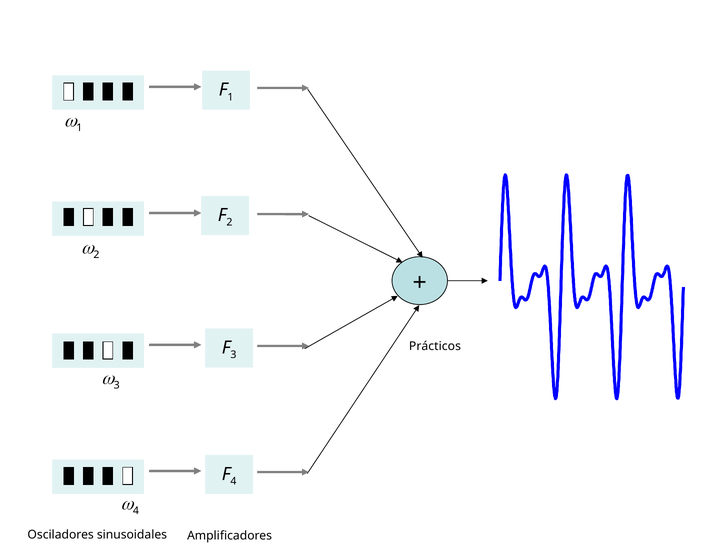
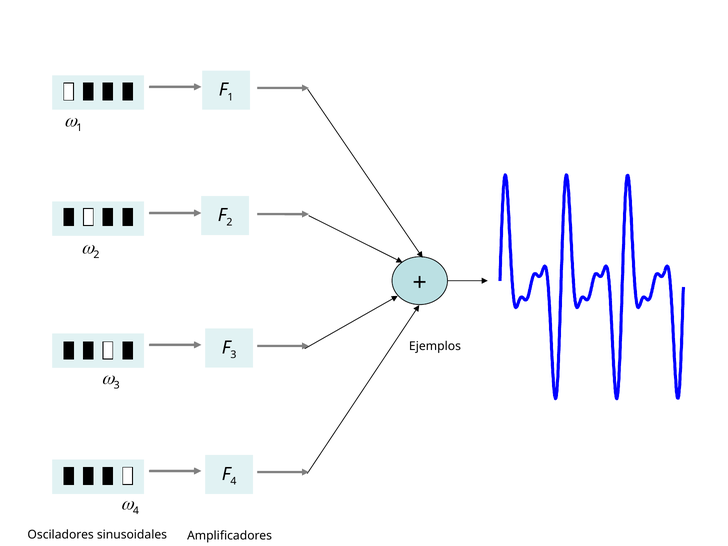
Prácticos: Prácticos -> Ejemplos
